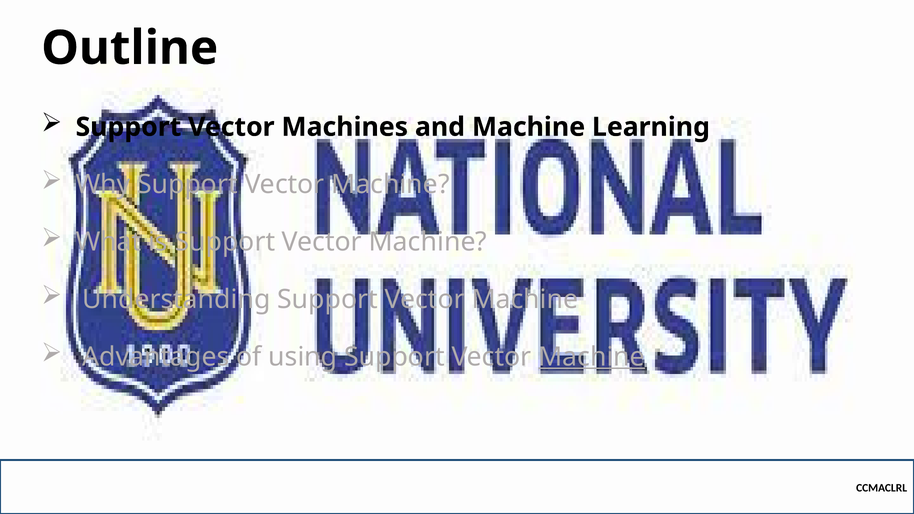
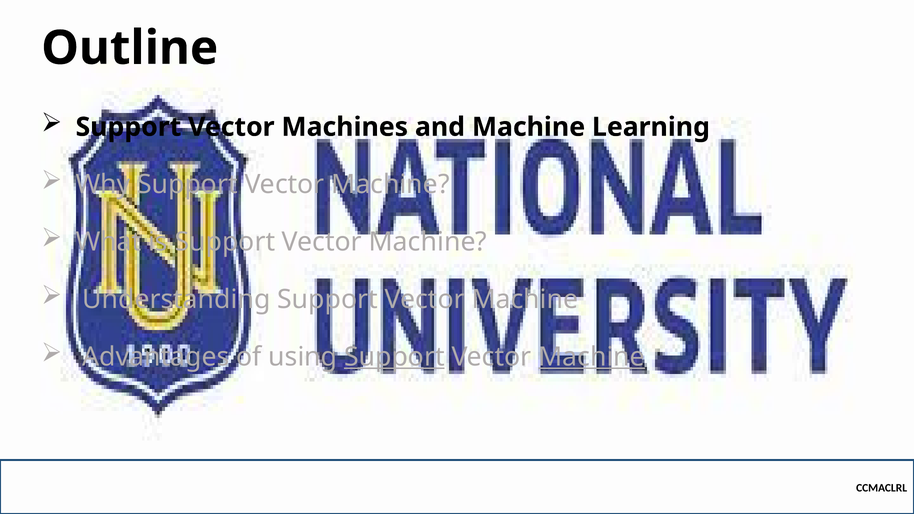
Support at (394, 357) underline: none -> present
